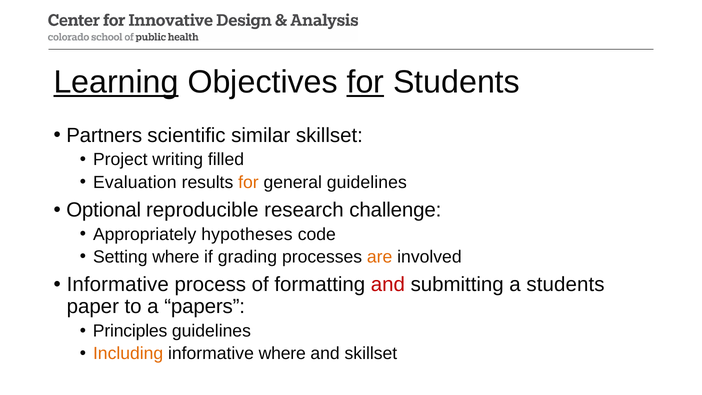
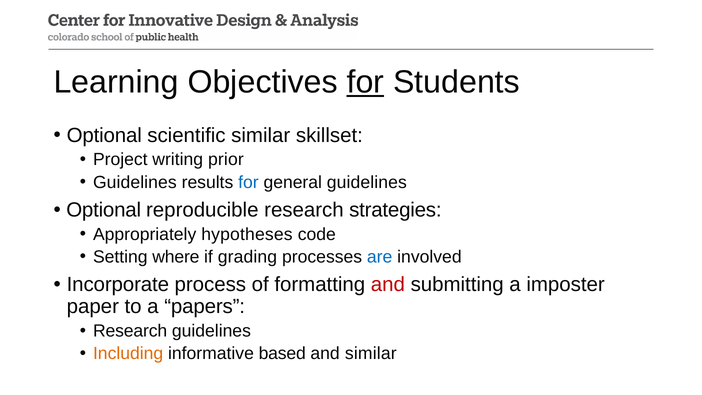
Learning underline: present -> none
Partners at (104, 135): Partners -> Optional
filled: filled -> prior
Evaluation at (135, 182): Evaluation -> Guidelines
for at (248, 182) colour: orange -> blue
challenge: challenge -> strategies
are colour: orange -> blue
Informative at (118, 285): Informative -> Incorporate
a students: students -> imposter
Principles at (130, 331): Principles -> Research
informative where: where -> based
and skillset: skillset -> similar
